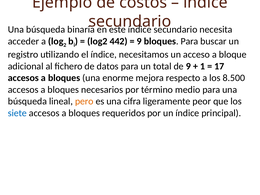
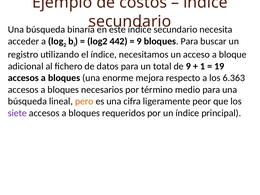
17: 17 -> 19
8.500: 8.500 -> 6.363
siete colour: blue -> purple
